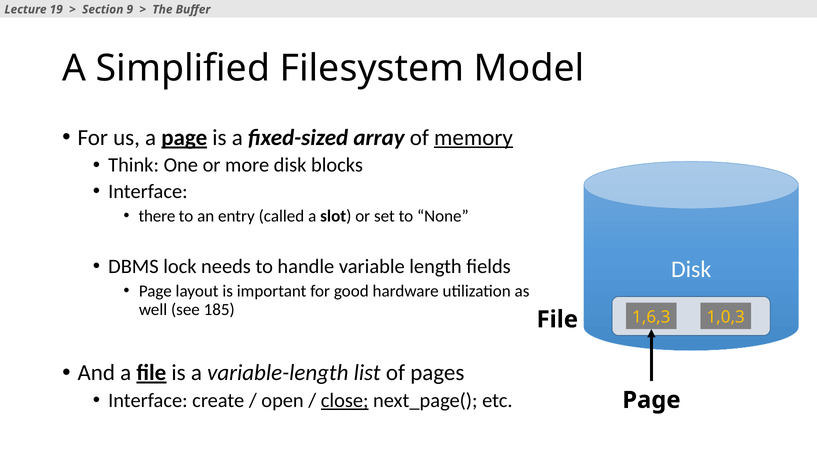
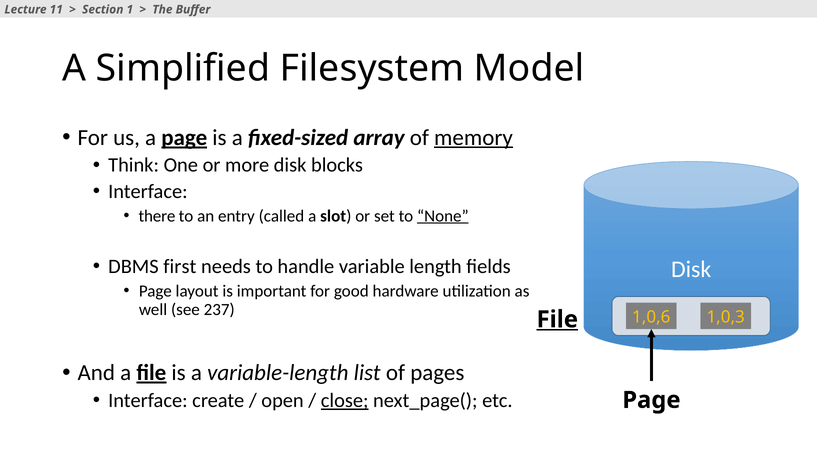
19: 19 -> 11
9: 9 -> 1
None underline: none -> present
lock: lock -> first
185: 185 -> 237
1,6,3: 1,6,3 -> 1,0,6
File at (557, 320) underline: none -> present
